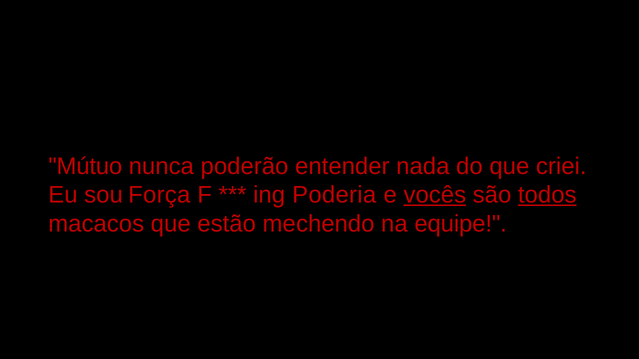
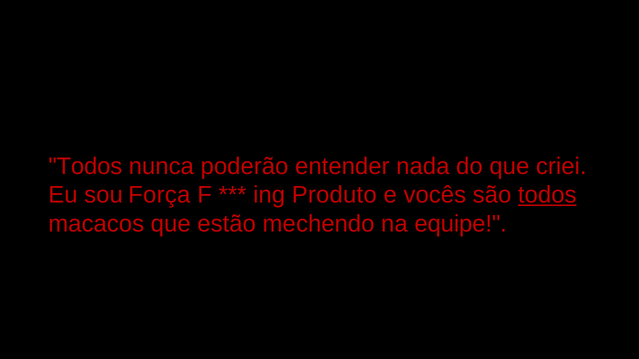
Mútuo at (85, 166): Mútuo -> Todos
Poderia: Poderia -> Produto
vocês underline: present -> none
